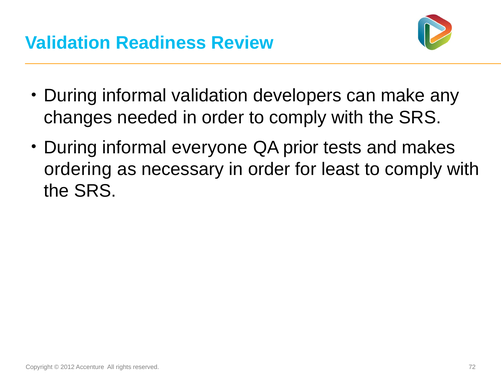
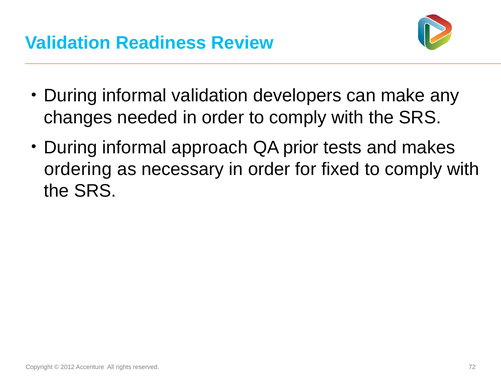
everyone: everyone -> approach
least: least -> fixed
